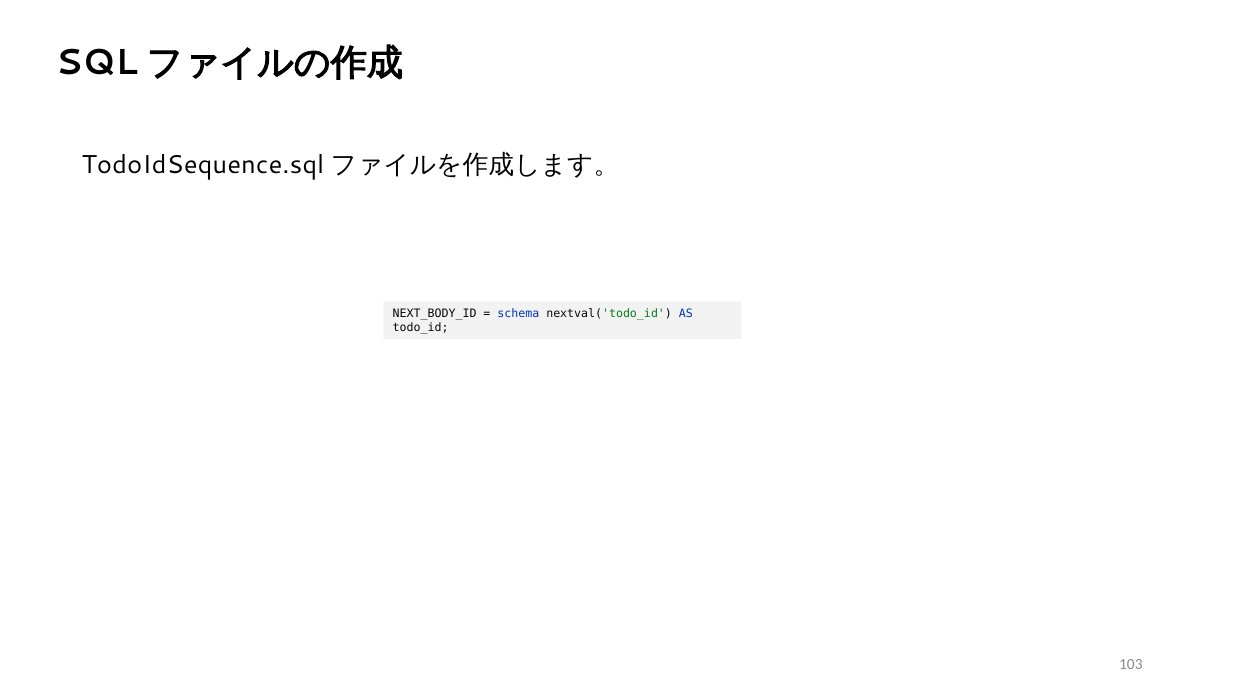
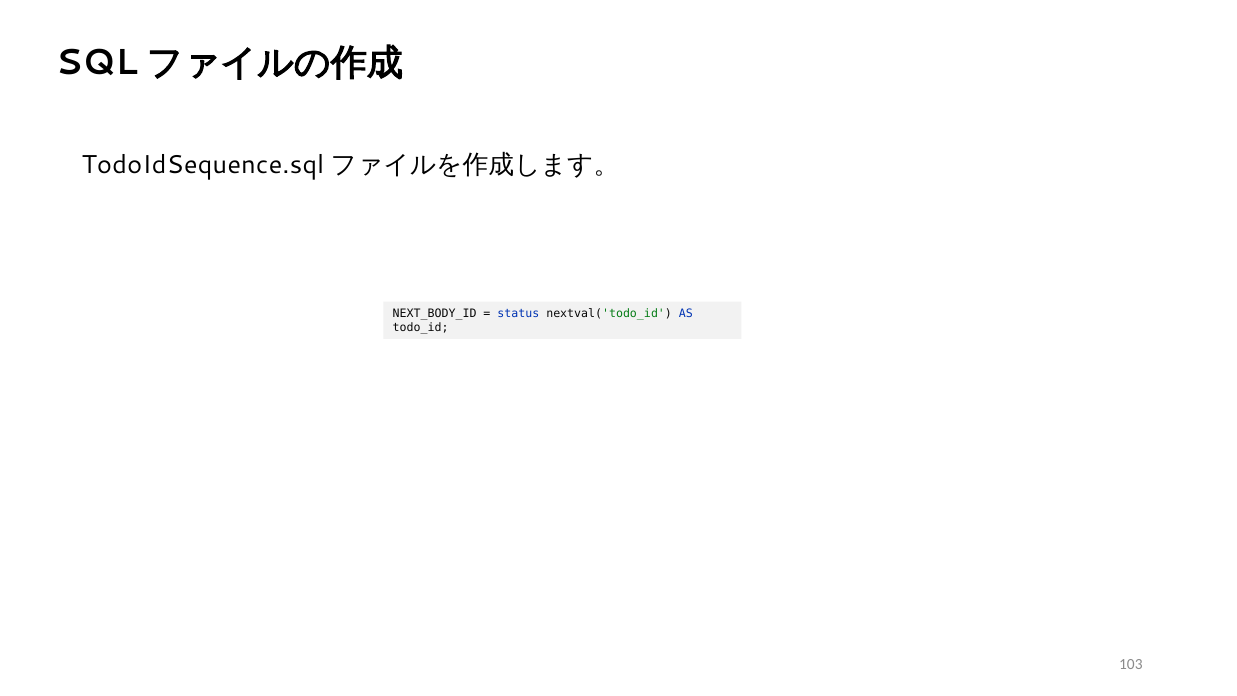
schema: schema -> status
